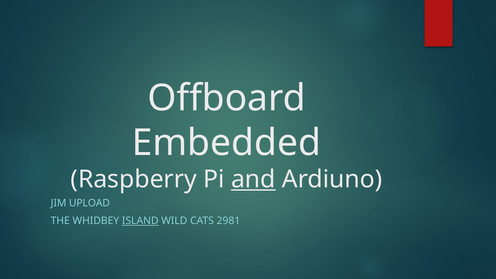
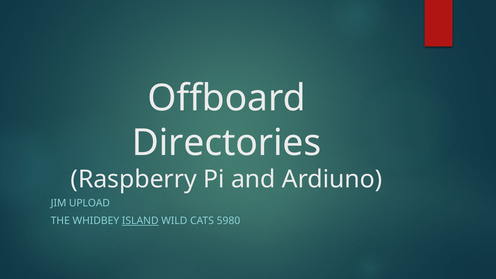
Embedded: Embedded -> Directories
and underline: present -> none
2981: 2981 -> 5980
